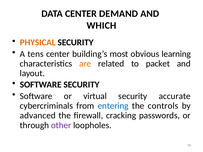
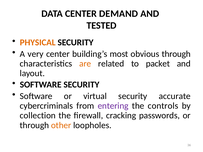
WHICH: WHICH -> TESTED
tens: tens -> very
obvious learning: learning -> through
entering colour: blue -> purple
advanced: advanced -> collection
other colour: purple -> orange
